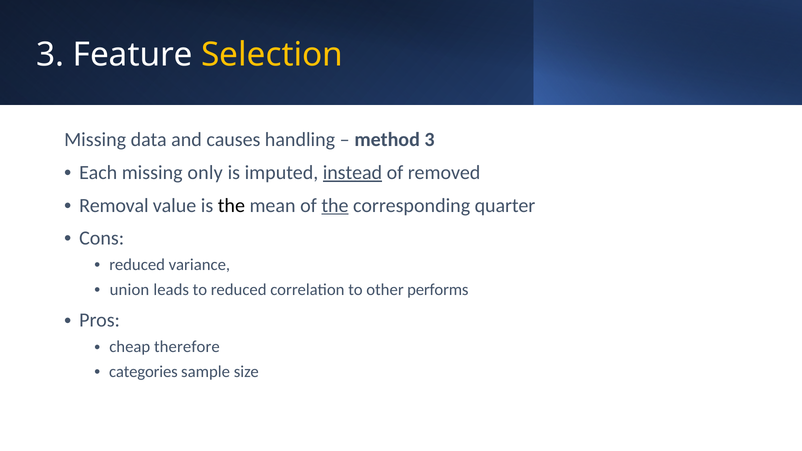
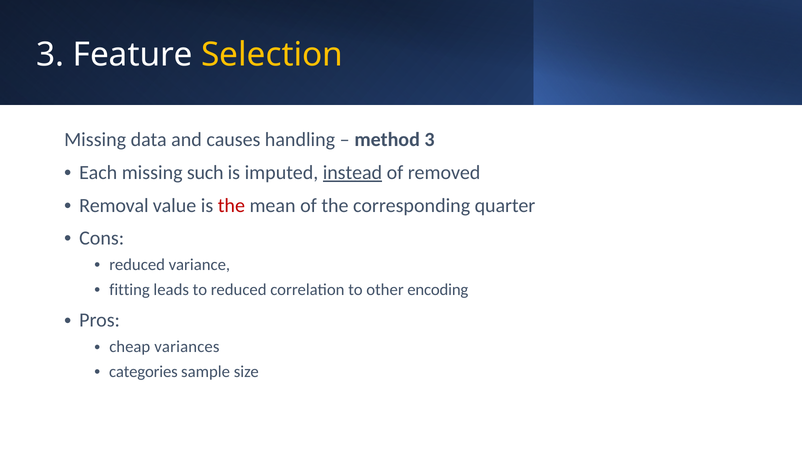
only: only -> such
the at (231, 206) colour: black -> red
the at (335, 206) underline: present -> none
union: union -> fitting
performs: performs -> encoding
therefore: therefore -> variances
